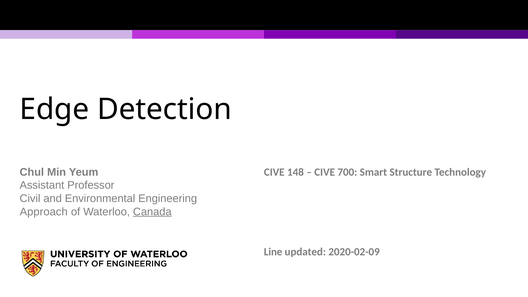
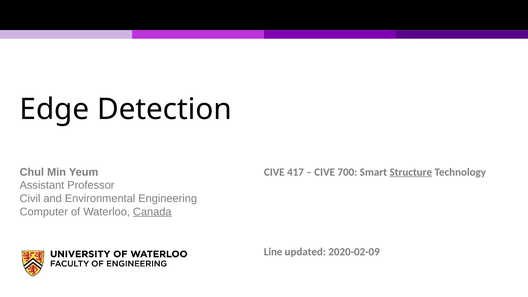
148: 148 -> 417
Structure underline: none -> present
Approach: Approach -> Computer
